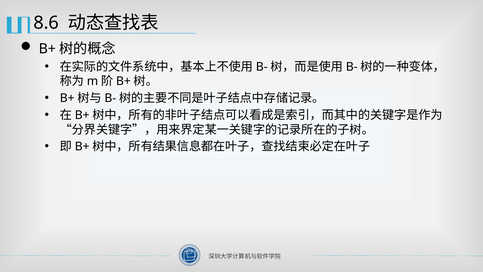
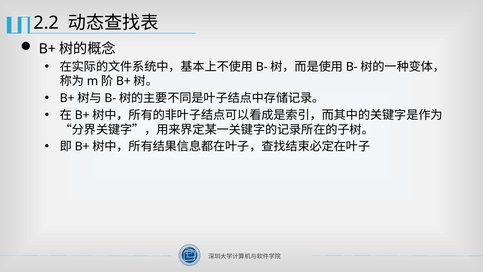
8.6: 8.6 -> 2.2
